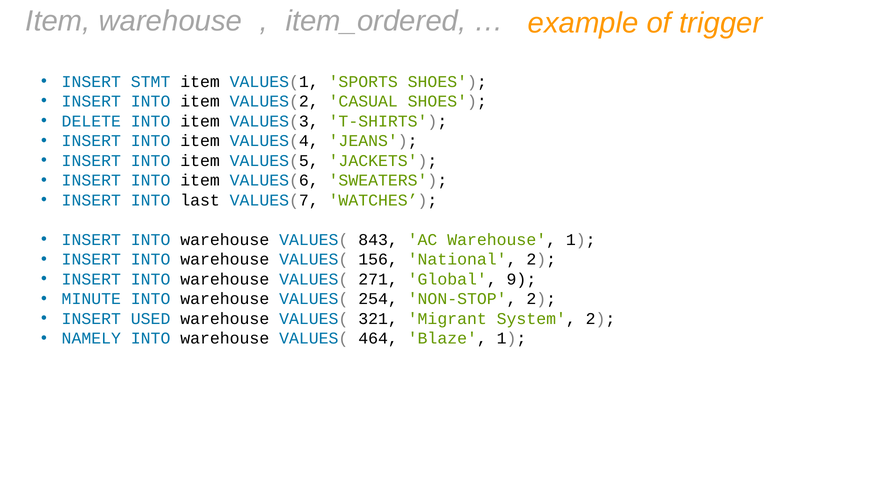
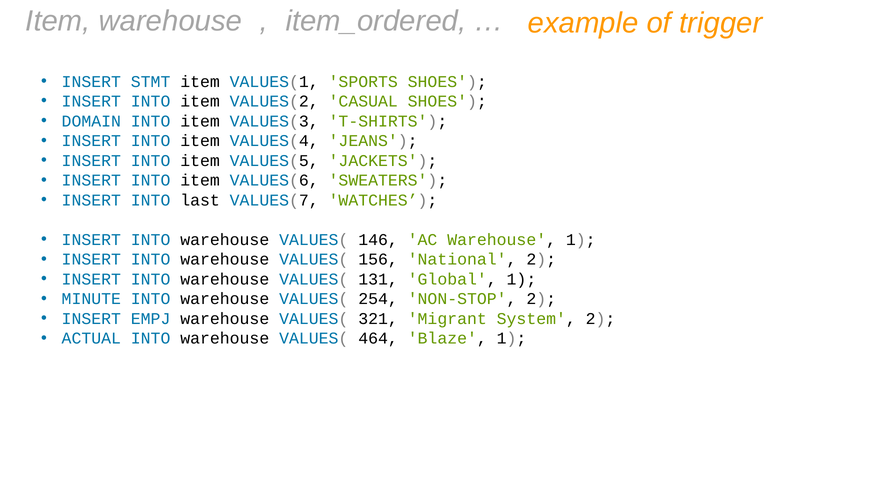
DELETE: DELETE -> DOMAIN
843: 843 -> 146
271: 271 -> 131
Global 9: 9 -> 1
USED: USED -> EMPJ
NAMELY: NAMELY -> ACTUAL
